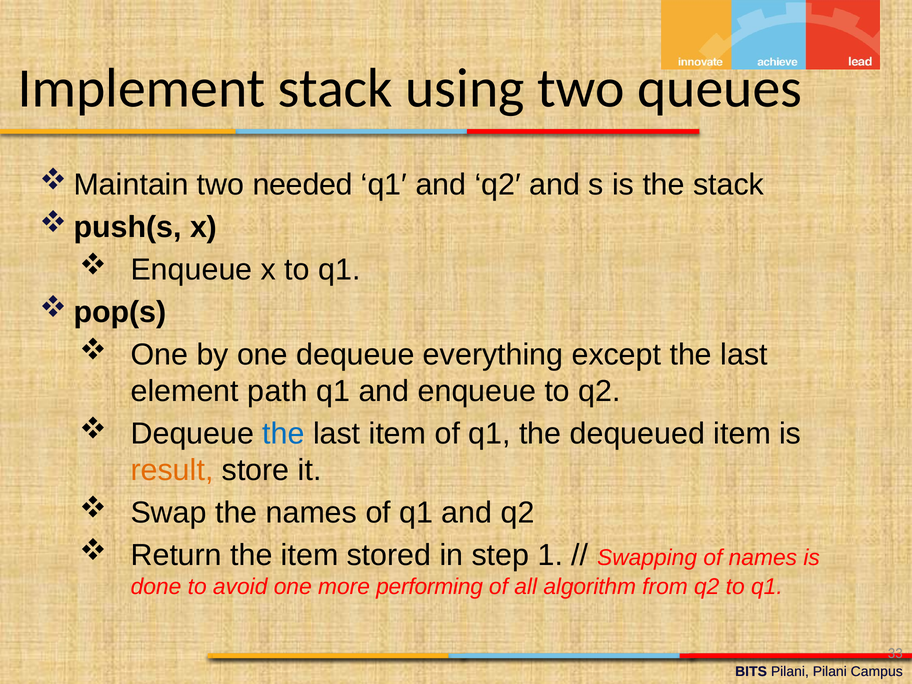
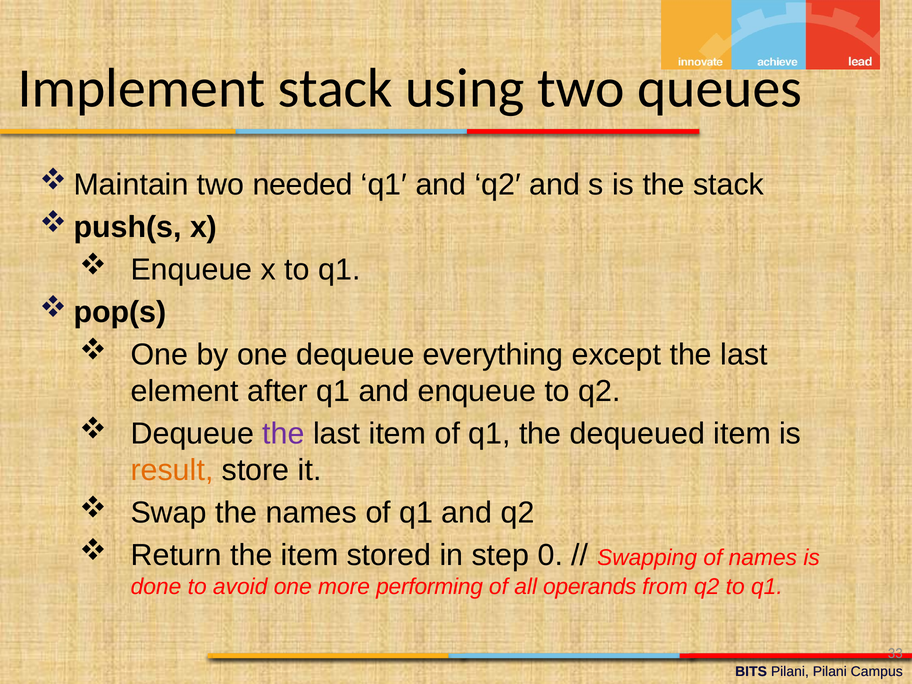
path: path -> after
the at (284, 434) colour: blue -> purple
1: 1 -> 0
algorithm: algorithm -> operands
